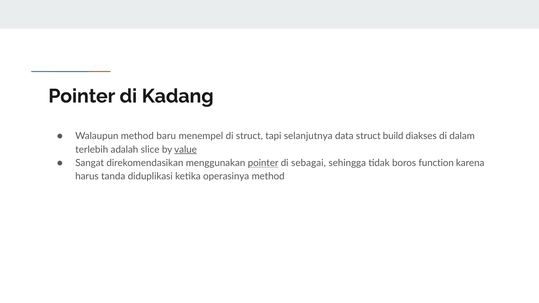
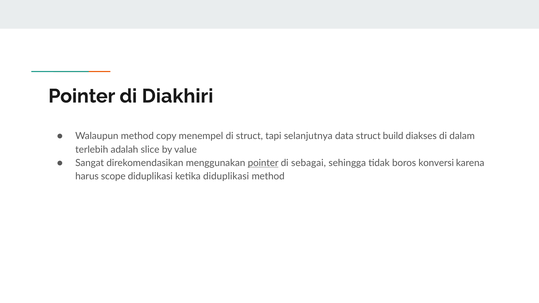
Kadang: Kadang -> Diakhiri
baru: baru -> copy
value underline: present -> none
function: function -> konversi
tanda: tanda -> scope
ketika operasinya: operasinya -> diduplikasi
